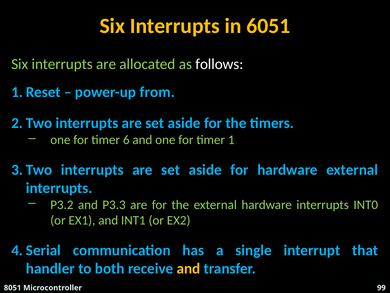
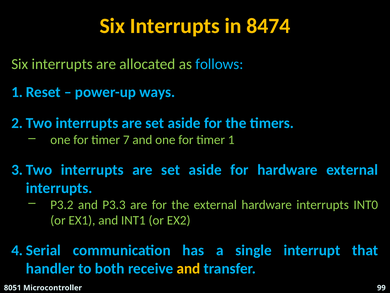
6051: 6051 -> 8474
follows colour: white -> light blue
from: from -> ways
6: 6 -> 7
